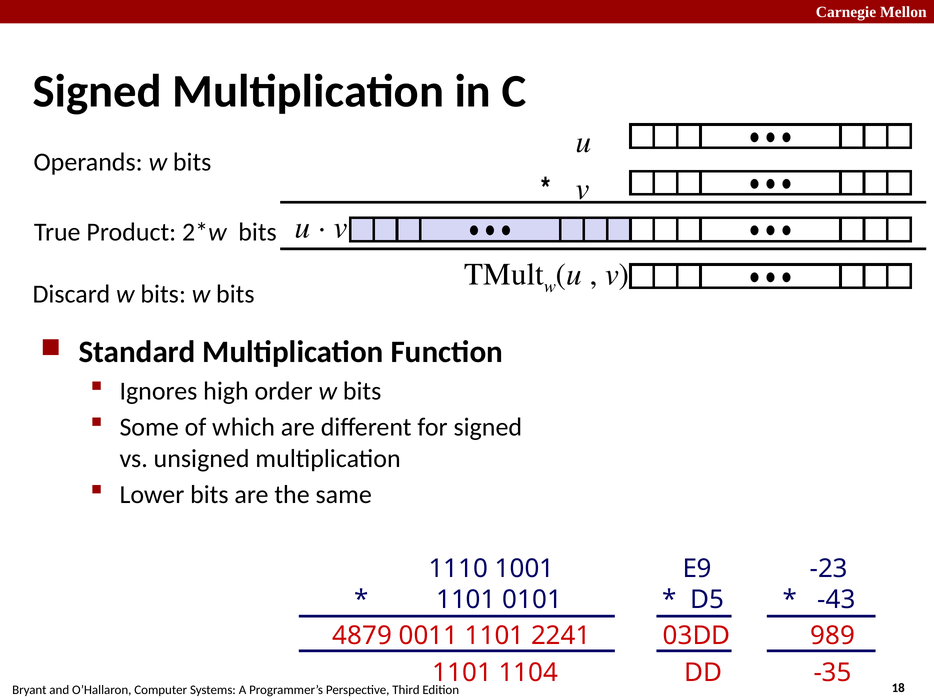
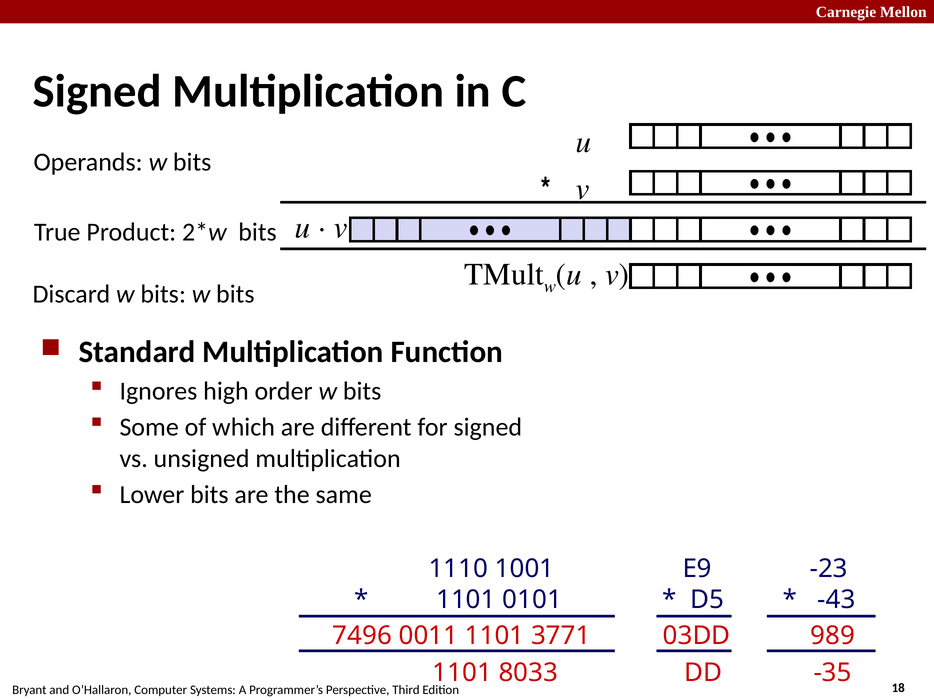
4879: 4879 -> 7496
2241: 2241 -> 3771
1104: 1104 -> 8033
